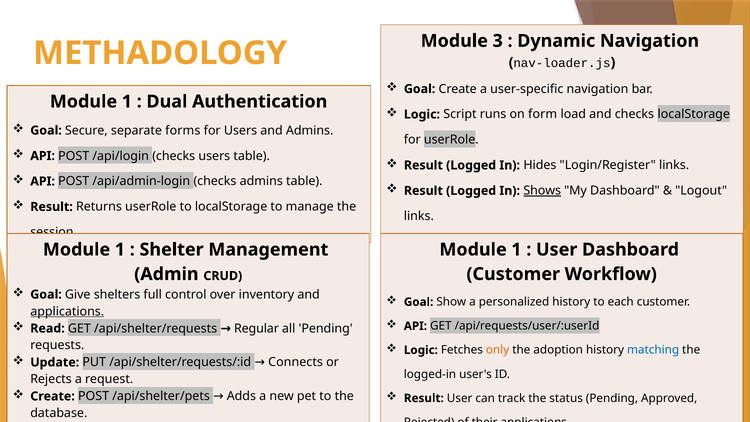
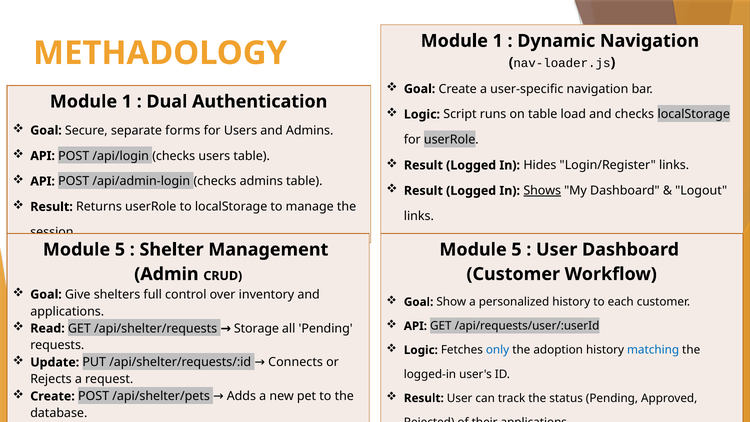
3 at (498, 41): 3 -> 1
on form: form -> table
1 at (120, 250): 1 -> 5
1 at (516, 250): 1 -> 5
applications at (67, 311) underline: present -> none
Regular: Regular -> Storage
only colour: orange -> blue
